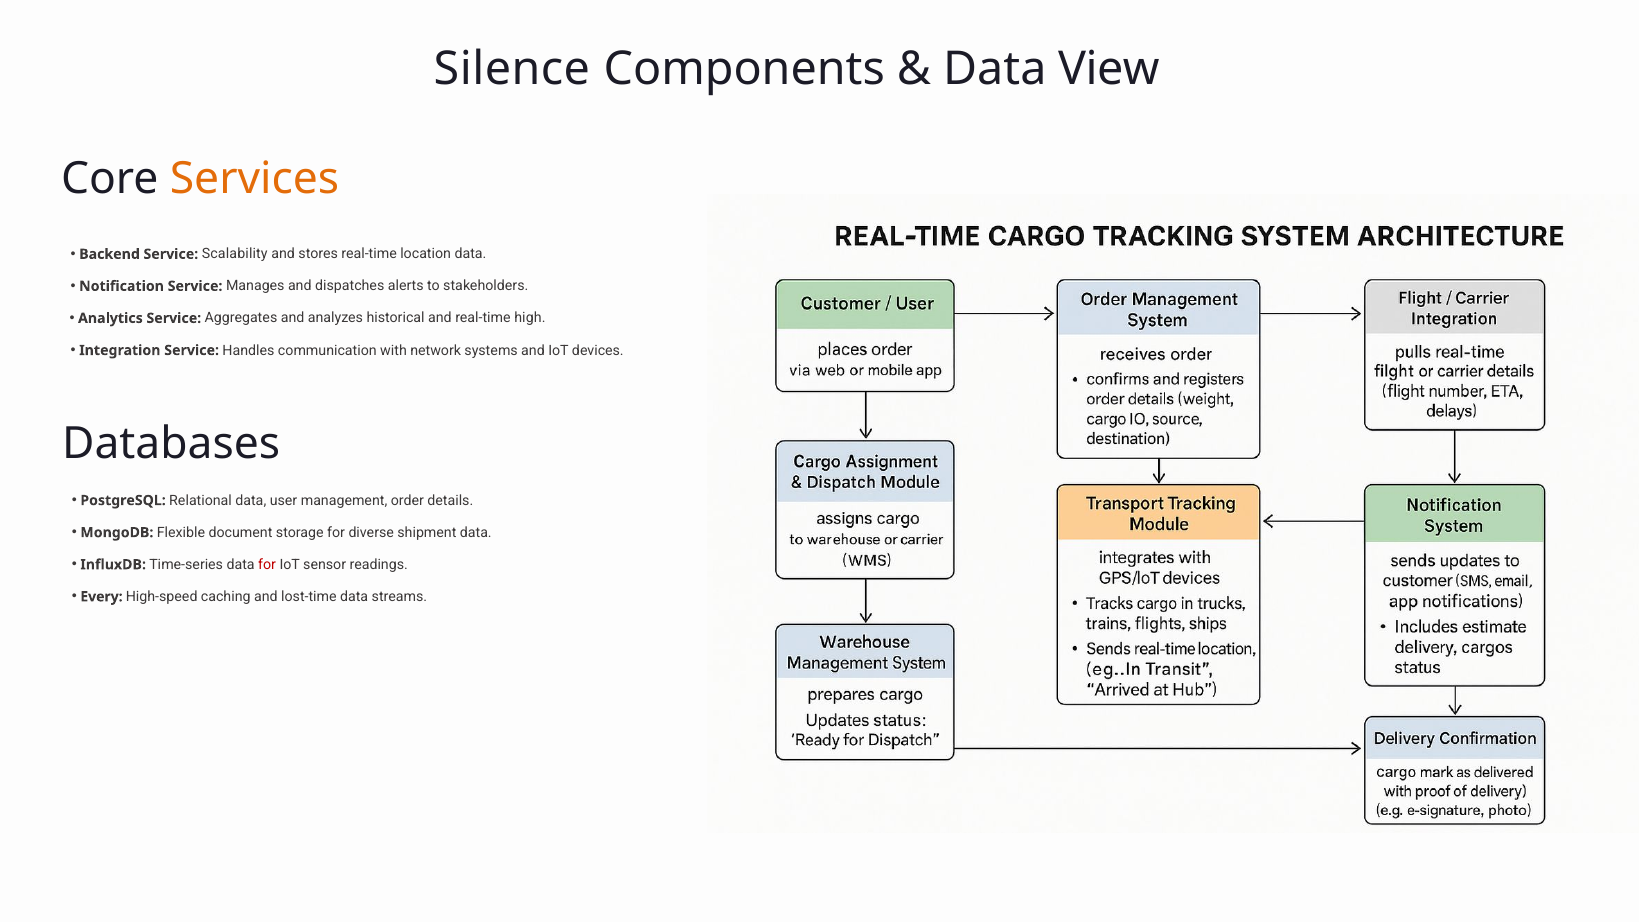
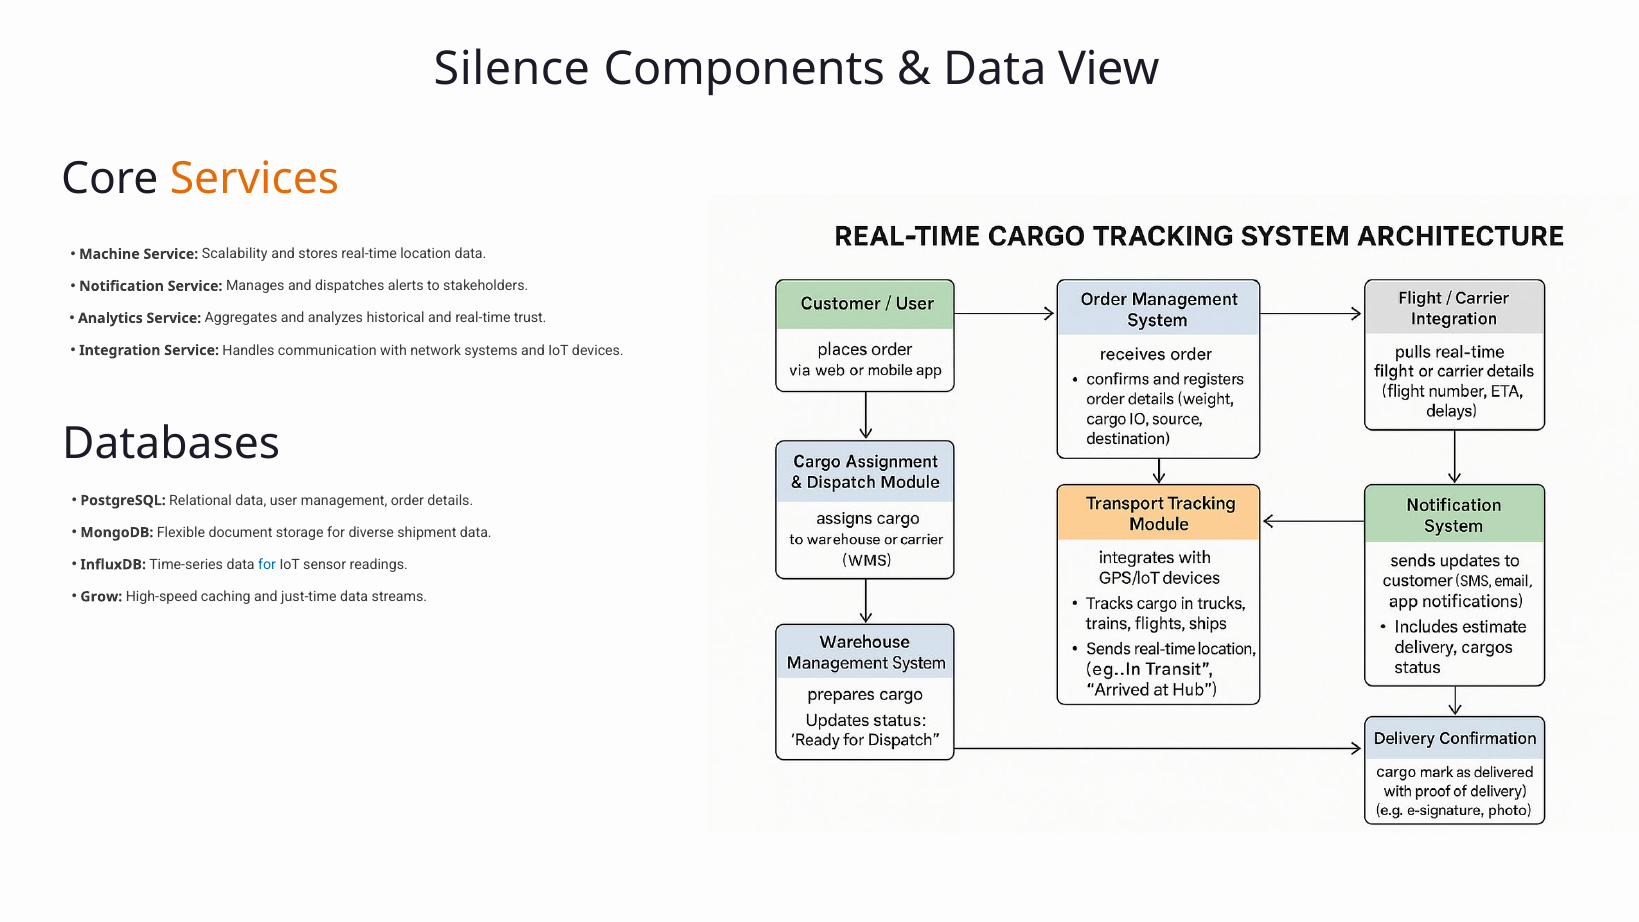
Backend: Backend -> Machine
high: high -> trust
for at (267, 565) colour: red -> blue
Every: Every -> Grow
lost-time: lost-time -> just-time
